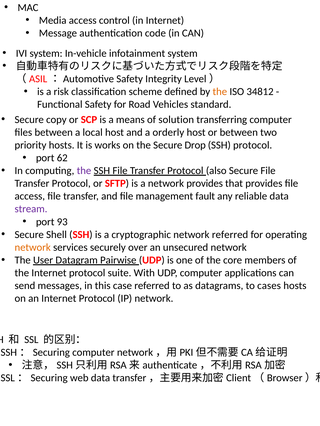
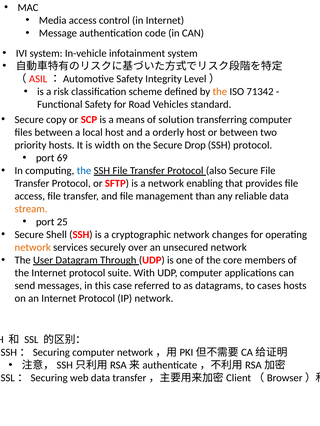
34812: 34812 -> 71342
works: works -> width
62: 62 -> 69
the at (84, 171) colour: purple -> blue
network provides: provides -> enabling
fault: fault -> than
stream colour: purple -> orange
93: 93 -> 25
network referred: referred -> changes
Pairwise: Pairwise -> Through
